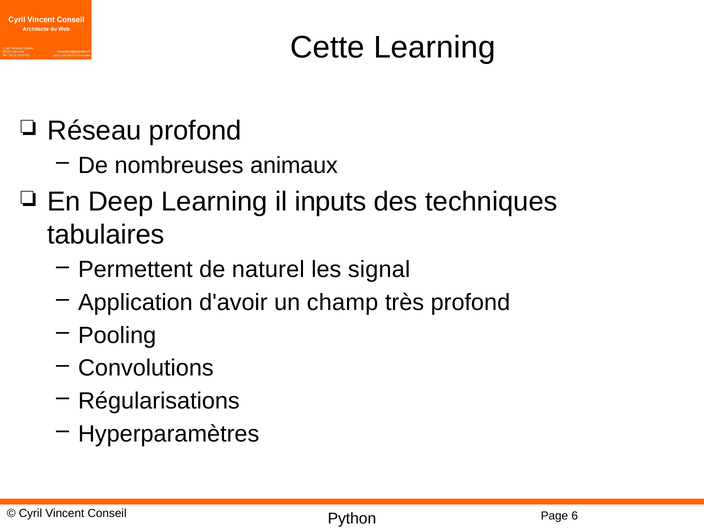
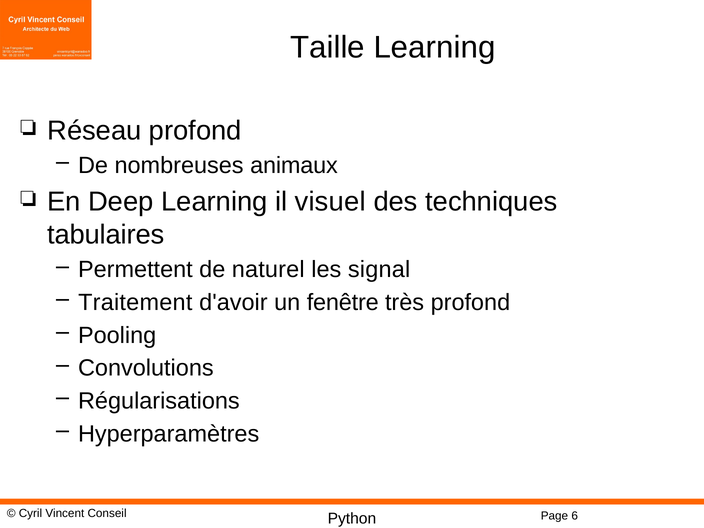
Cette: Cette -> Taille
inputs: inputs -> visuel
Application: Application -> Traitement
champ: champ -> fenêtre
